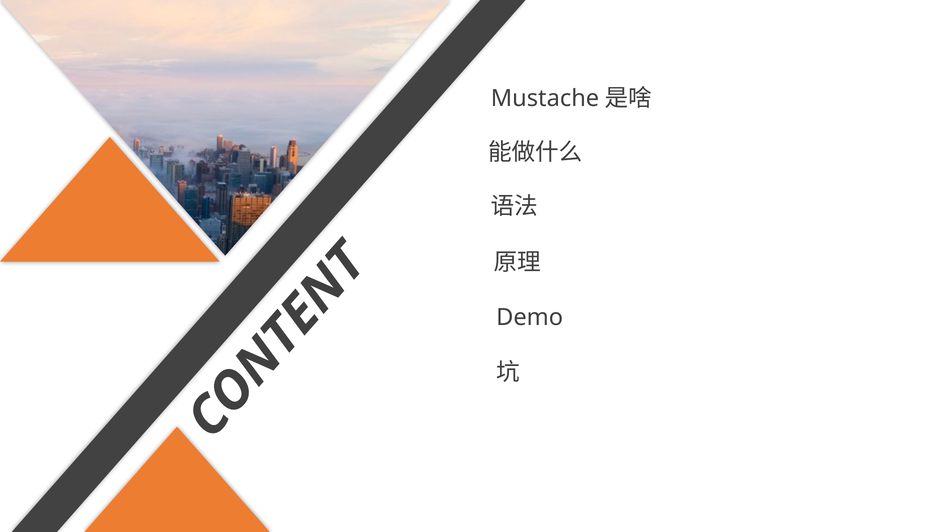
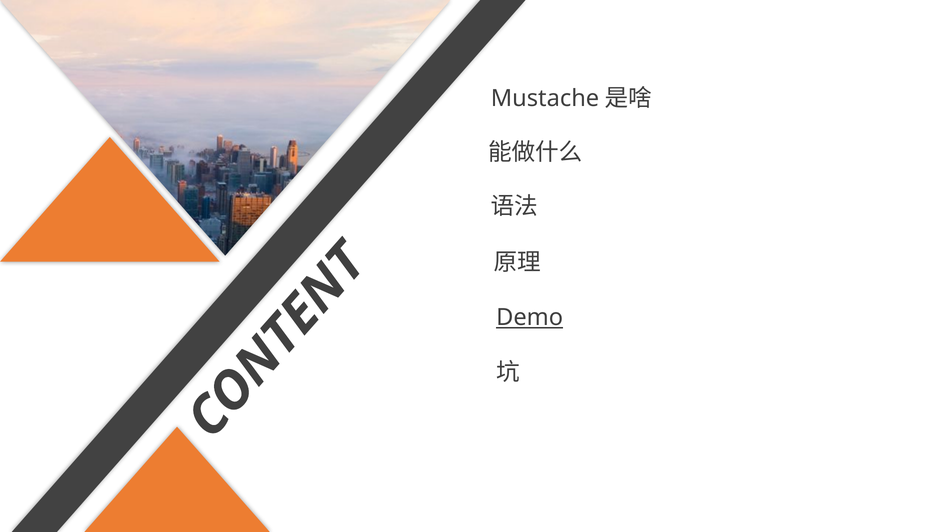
Demo underline: none -> present
